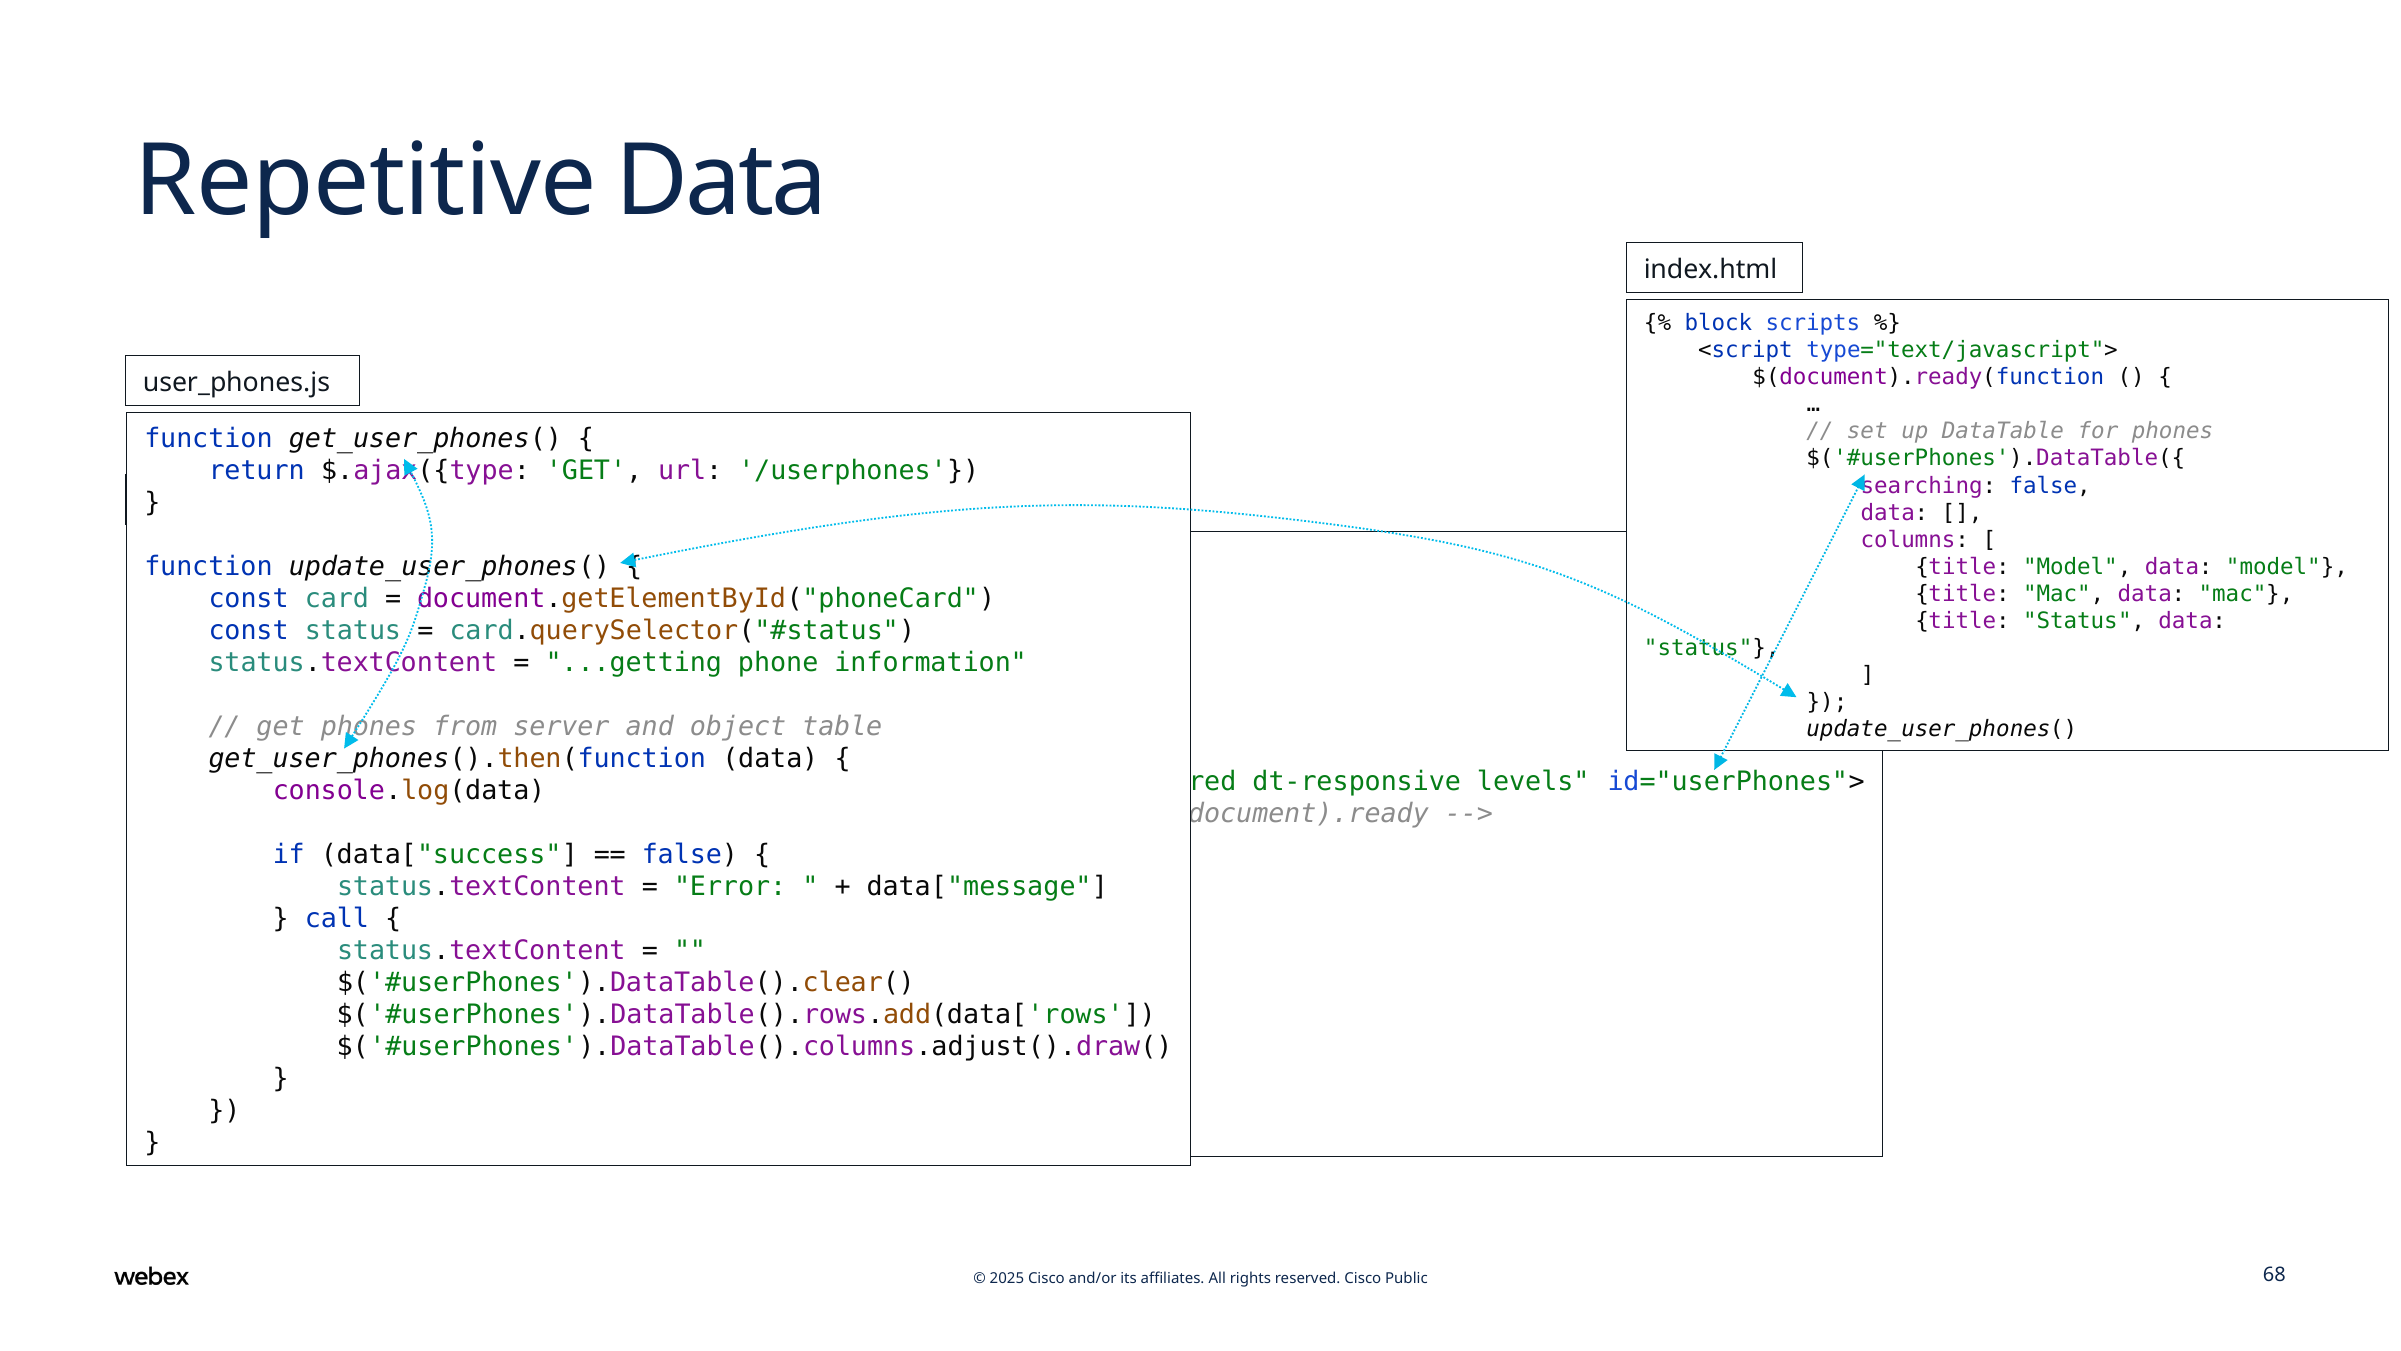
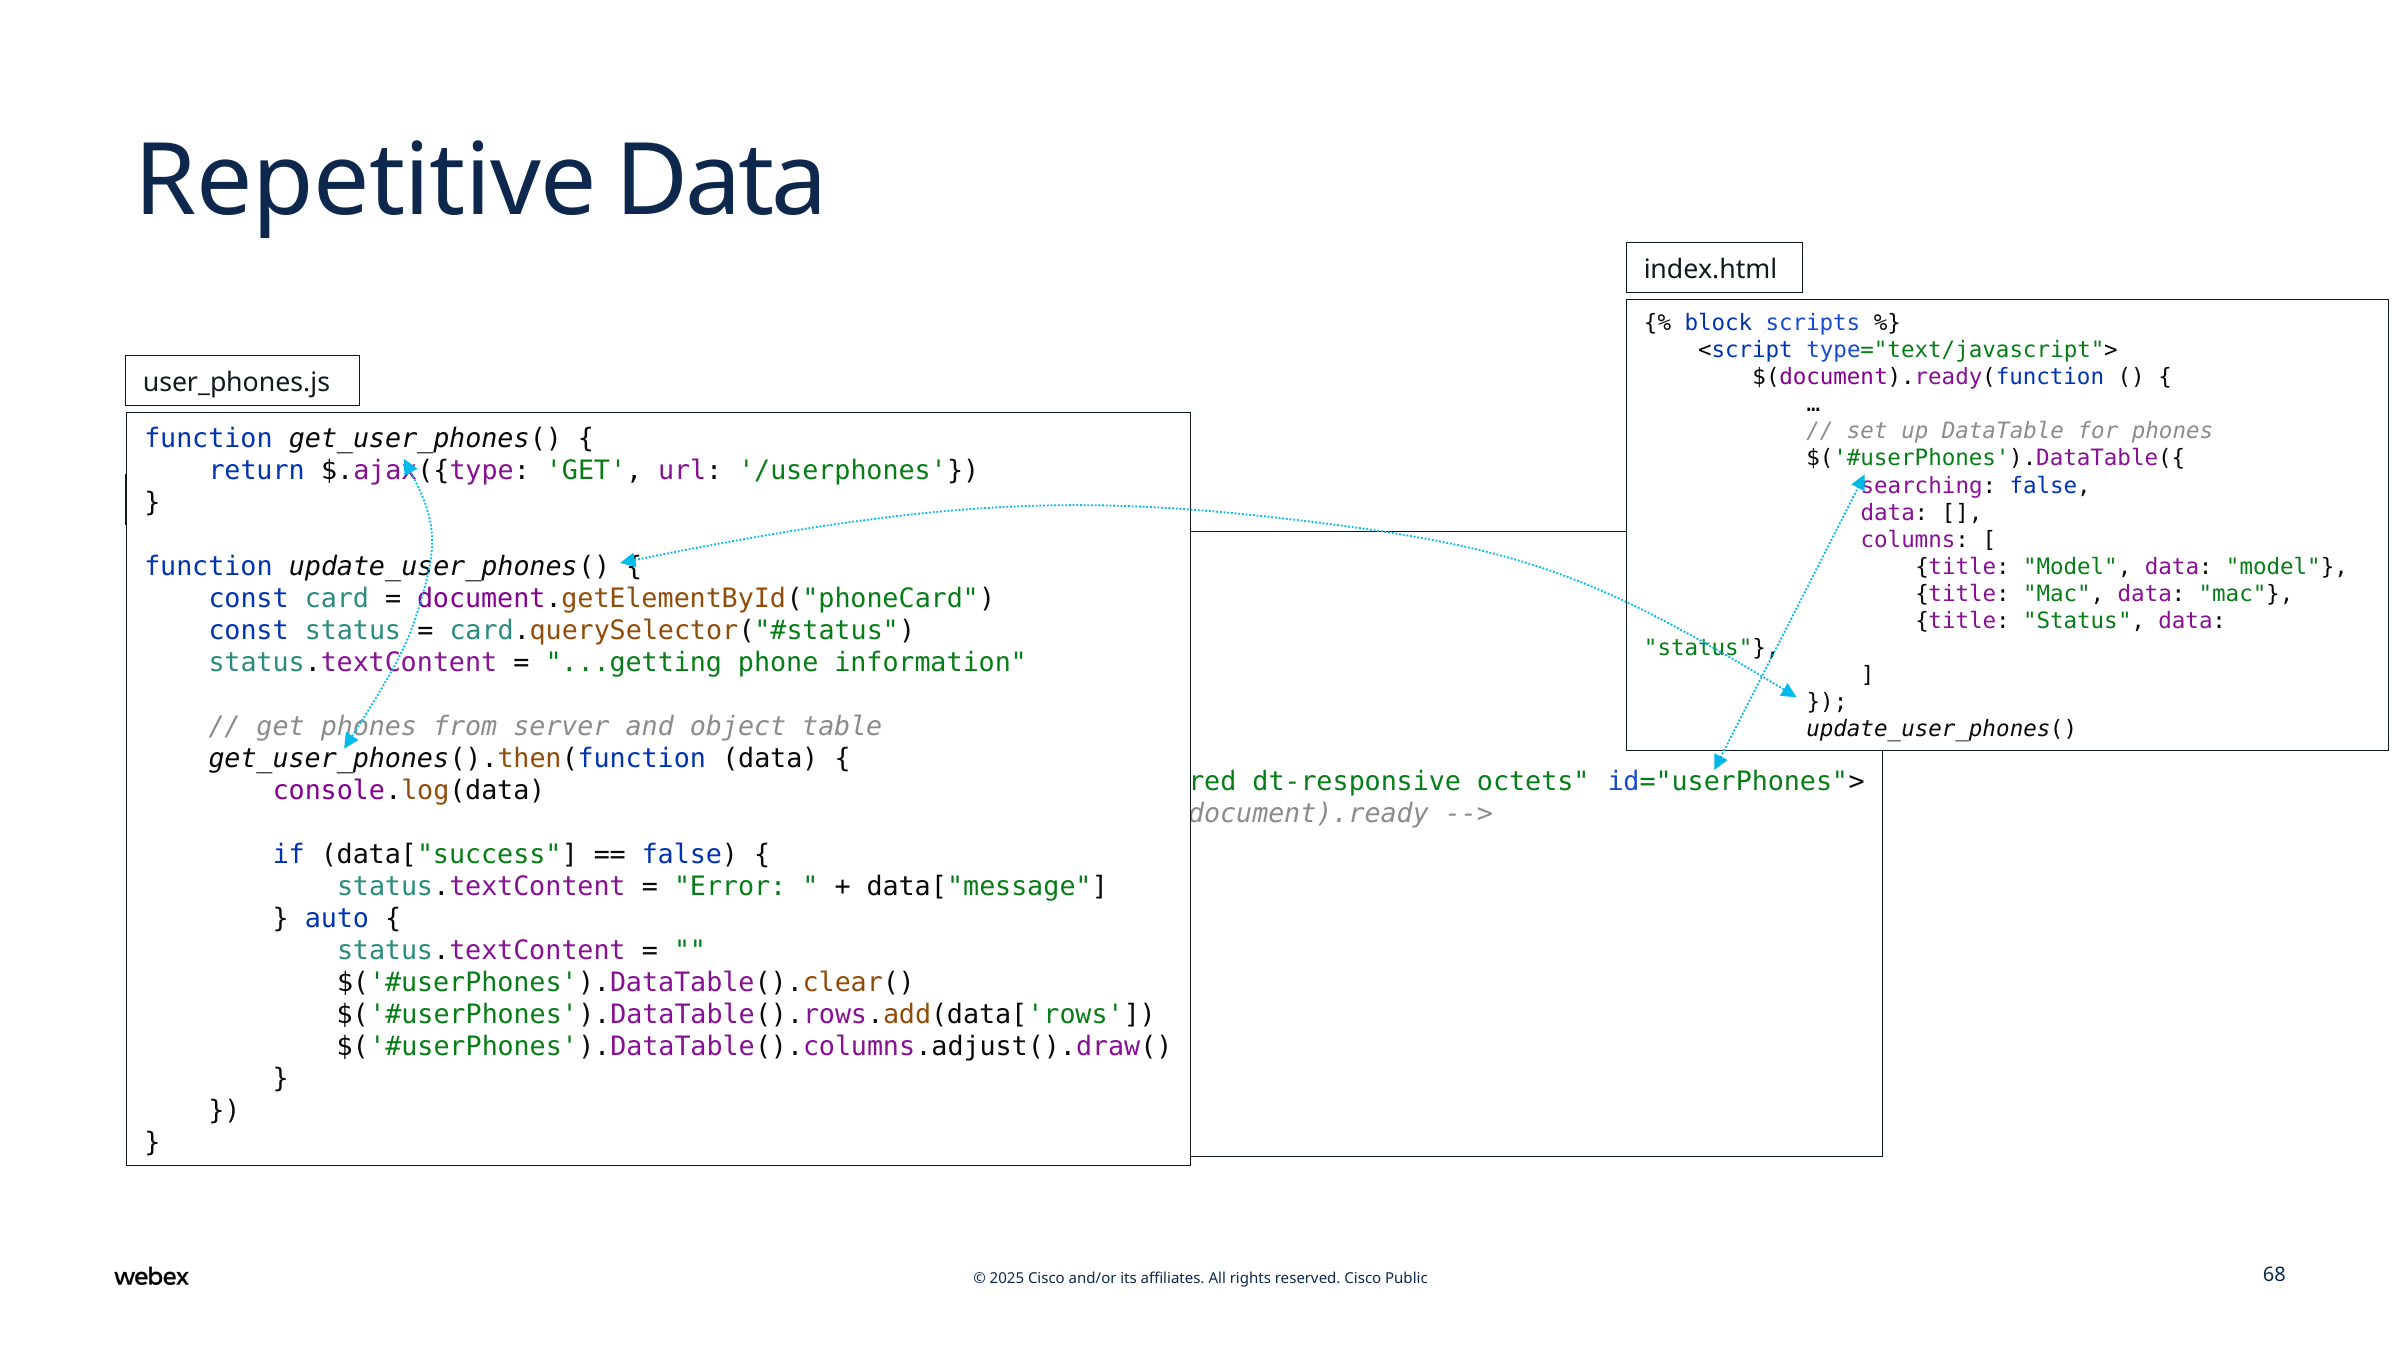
levels: levels -> octets
call: call -> auto
